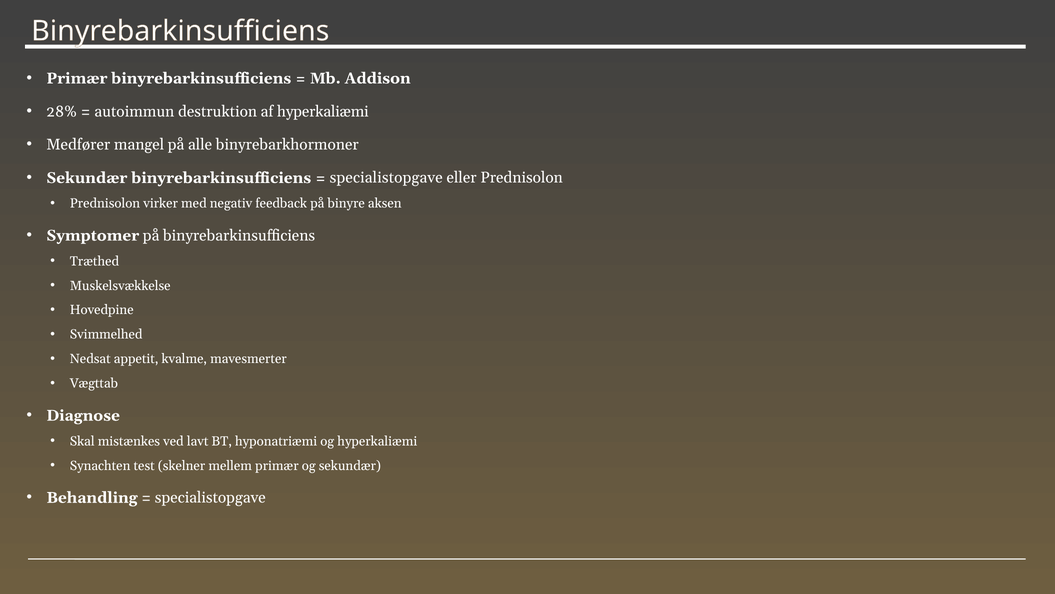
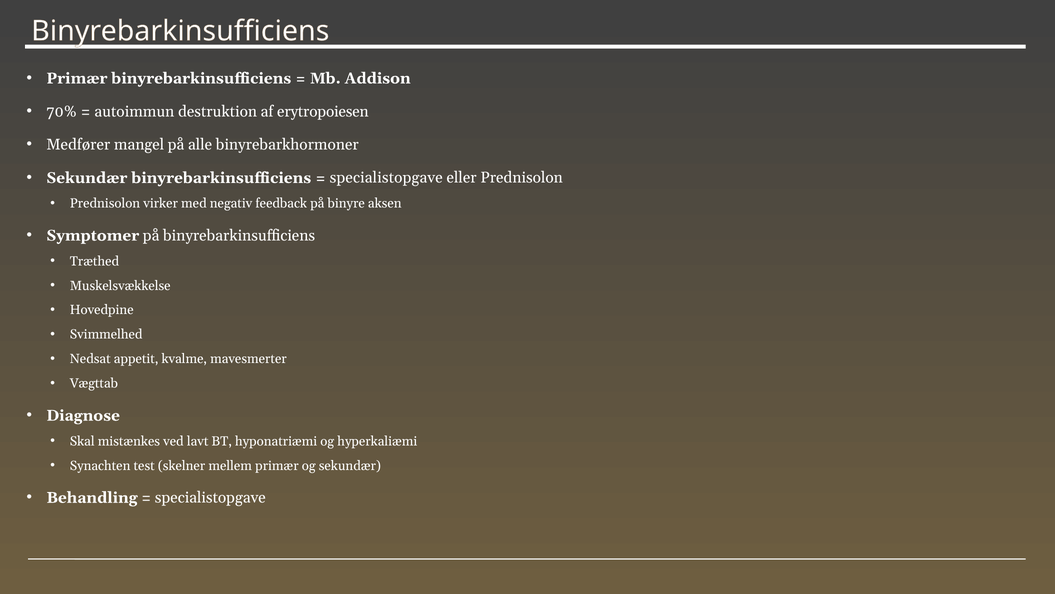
28%: 28% -> 70%
af hyperkaliæmi: hyperkaliæmi -> erytropoiesen
